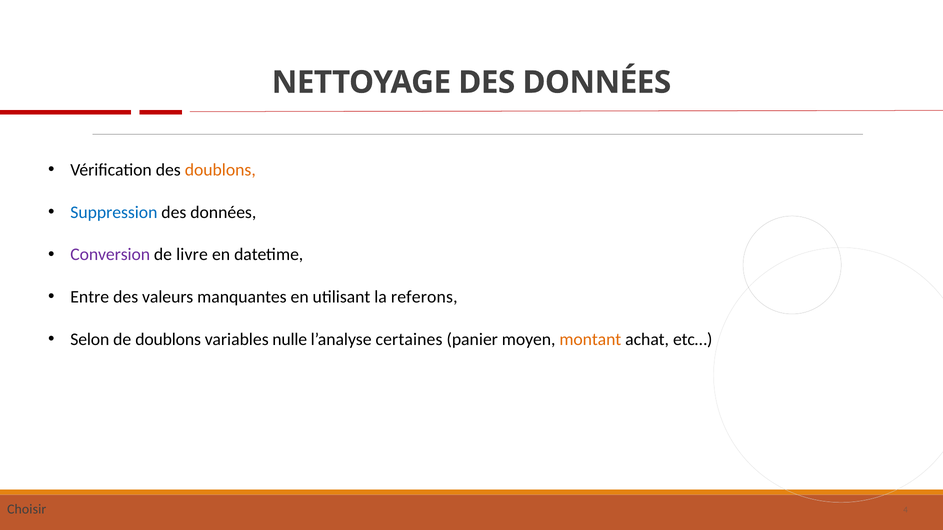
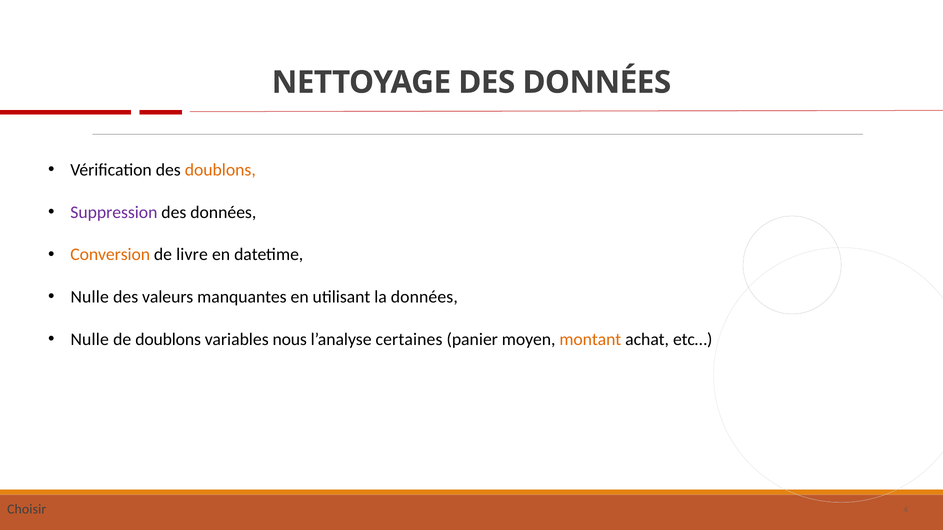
Suppression colour: blue -> purple
Conversion colour: purple -> orange
Entre at (90, 297): Entre -> Nulle
la referons: referons -> données
Selon at (90, 340): Selon -> Nulle
nulle: nulle -> nous
